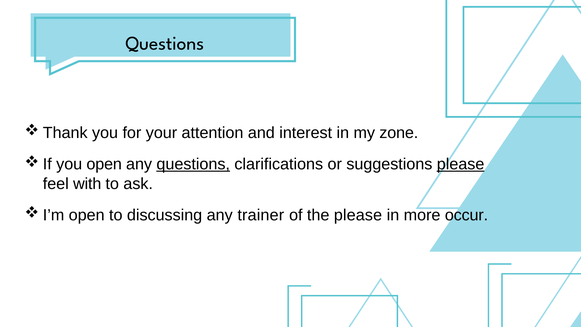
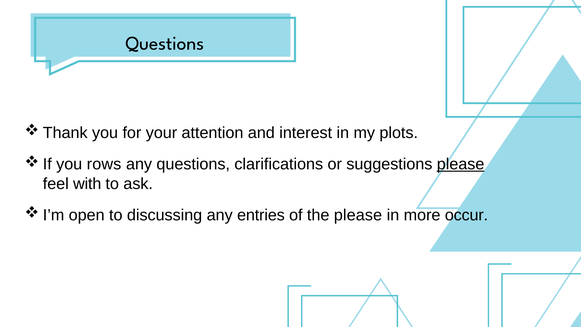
zone: zone -> plots
you open: open -> rows
questions at (193, 164) underline: present -> none
trainer: trainer -> entries
